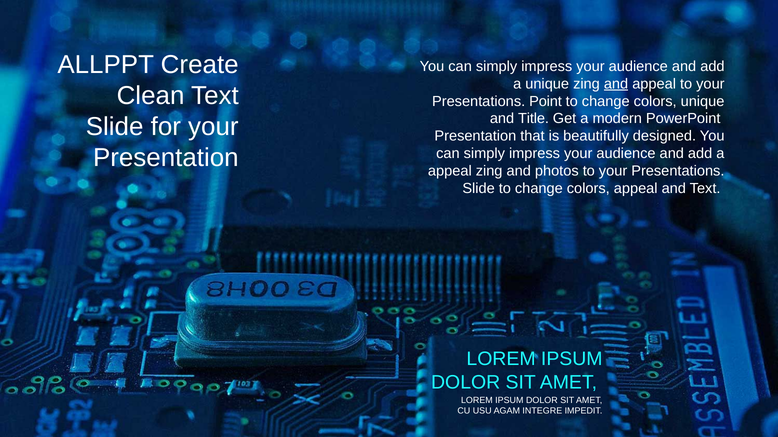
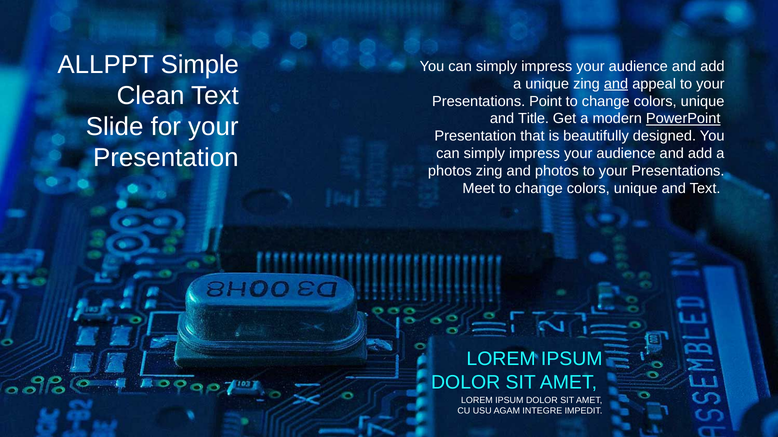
Create: Create -> Simple
PowerPoint underline: none -> present
appeal at (450, 171): appeal -> photos
Slide at (479, 189): Slide -> Meet
appeal at (636, 189): appeal -> unique
